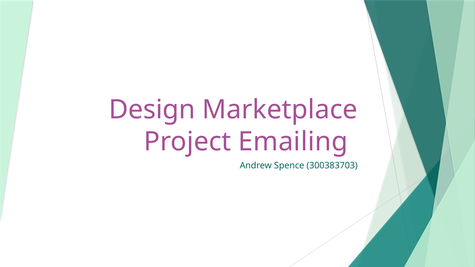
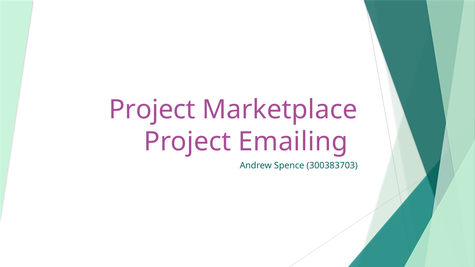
Design at (152, 110): Design -> Project
